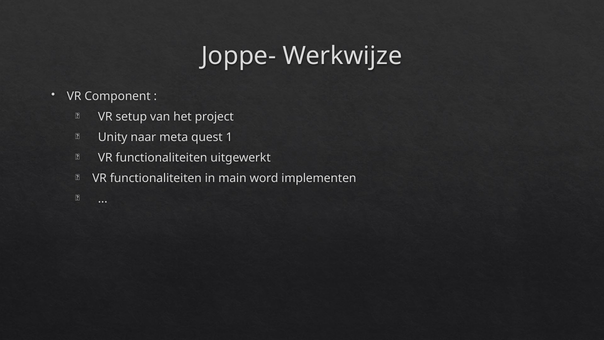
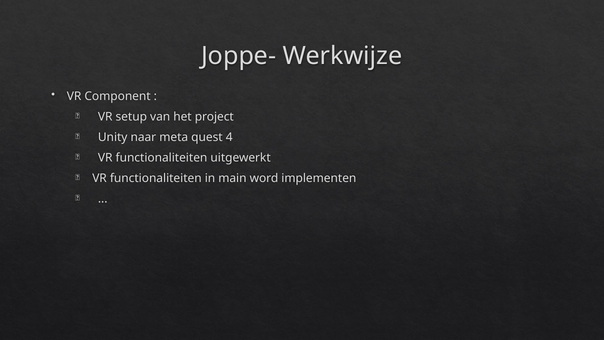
1: 1 -> 4
